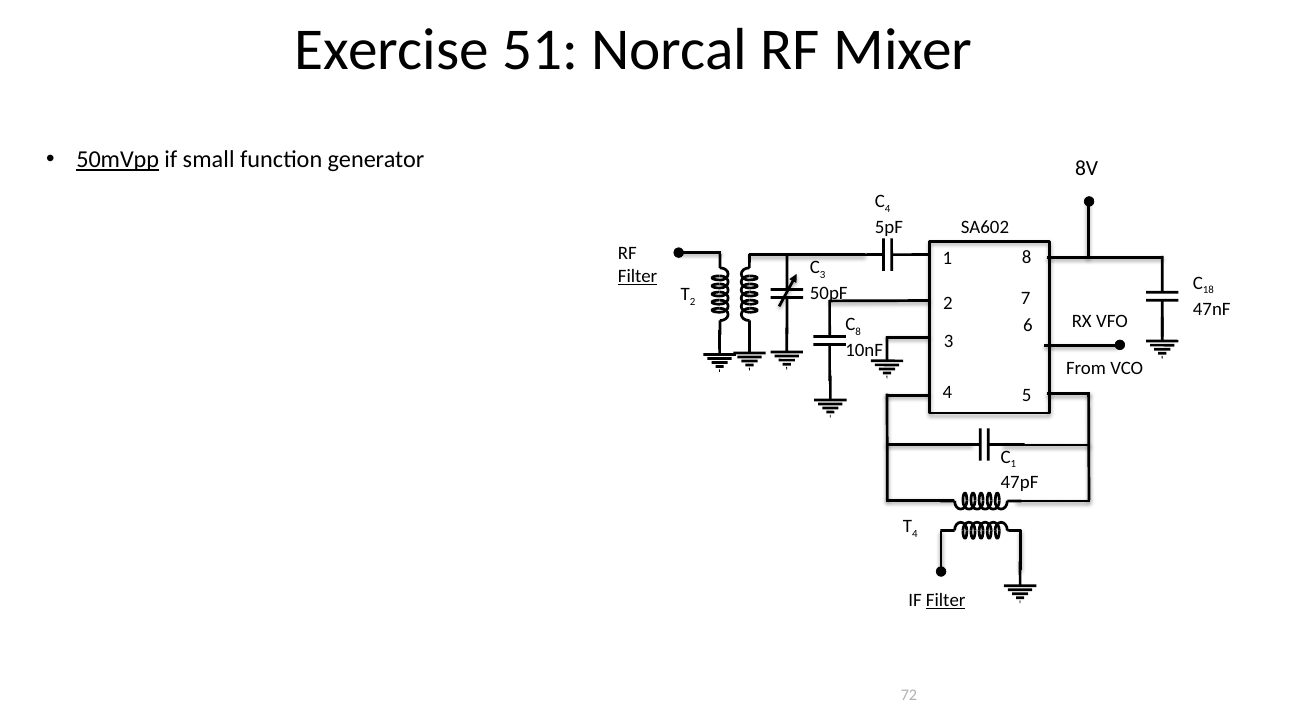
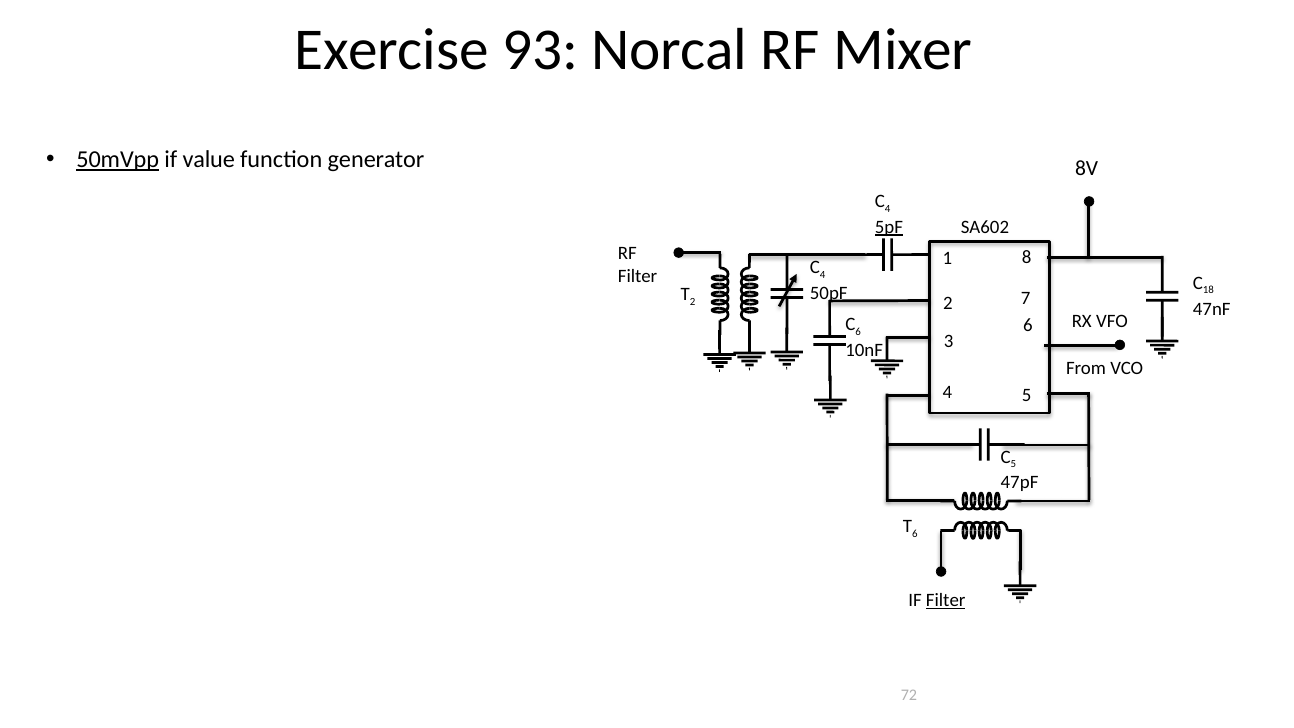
51: 51 -> 93
small: small -> value
5pF underline: none -> present
Filter at (638, 276) underline: present -> none
3 at (823, 274): 3 -> 4
8 at (858, 332): 8 -> 6
1 at (1013, 464): 1 -> 5
4 at (915, 534): 4 -> 6
